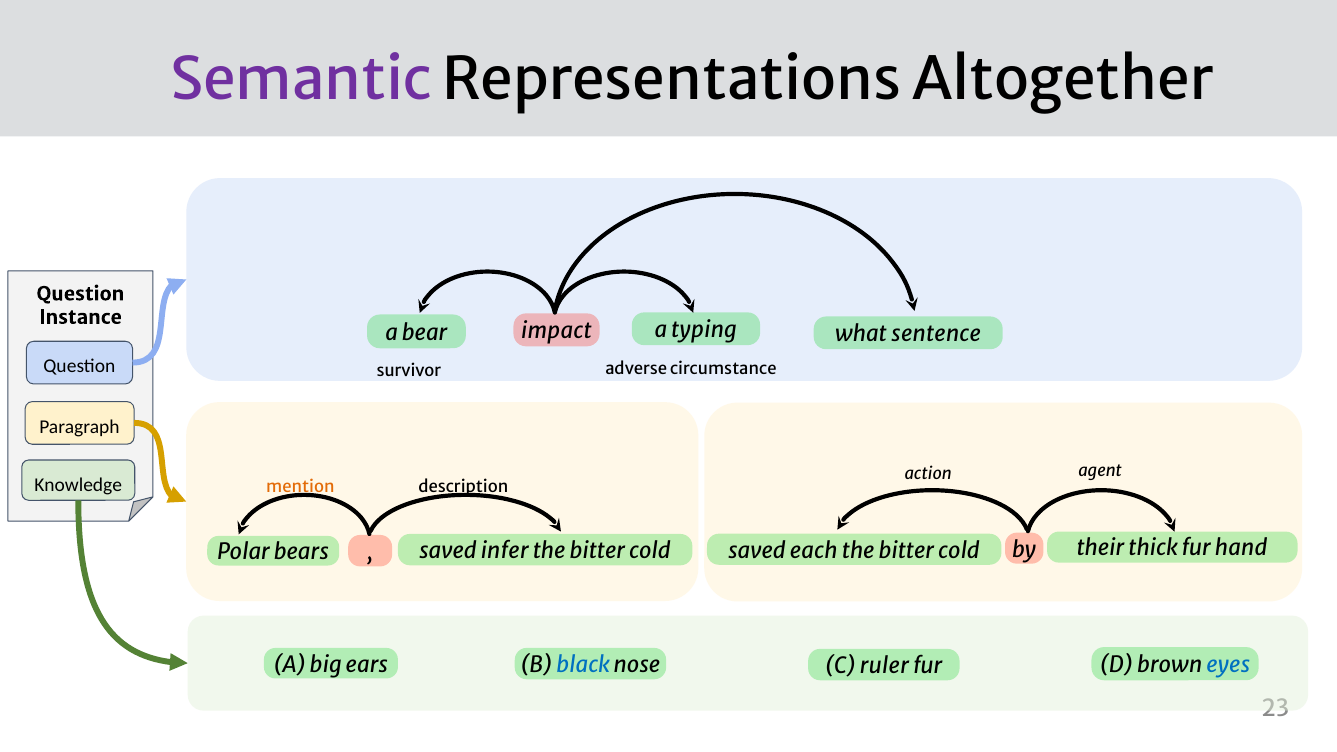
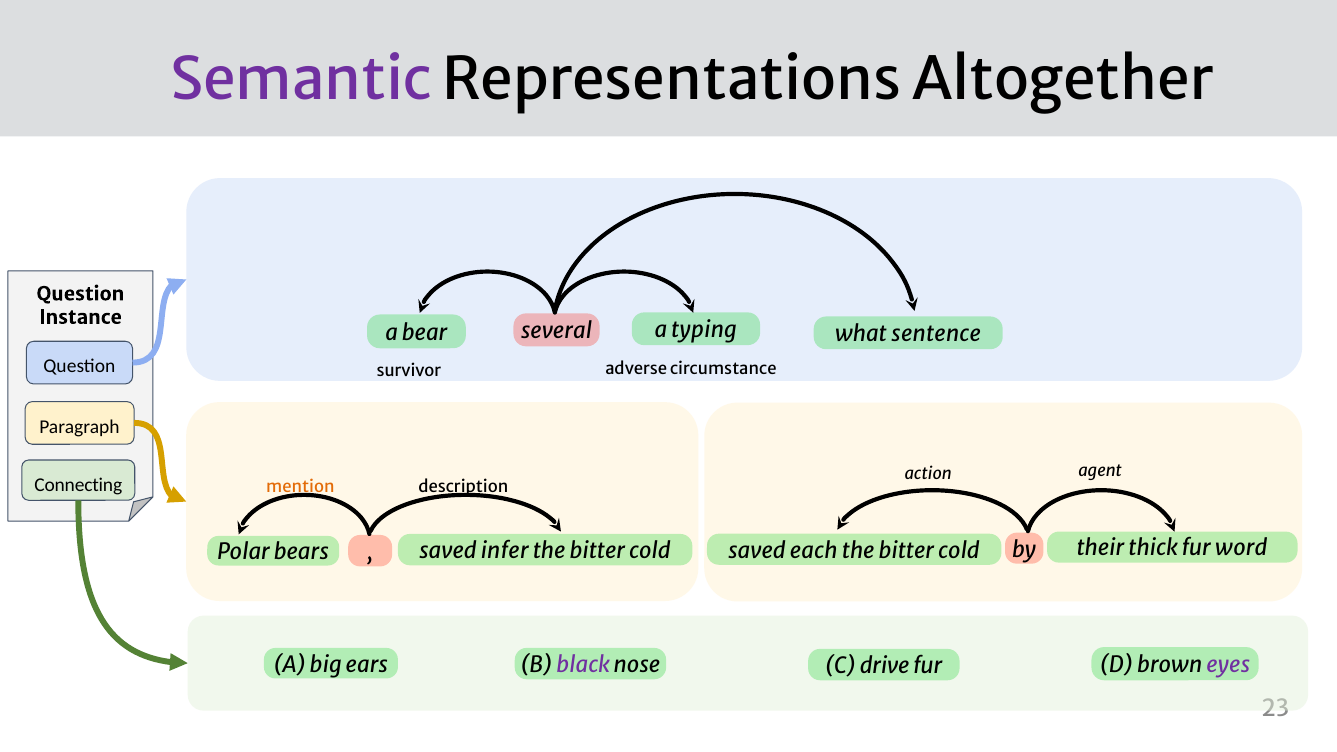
impact: impact -> several
Knowledge: Knowledge -> Connecting
hand: hand -> word
black colour: blue -> purple
ruler: ruler -> drive
eyes colour: blue -> purple
